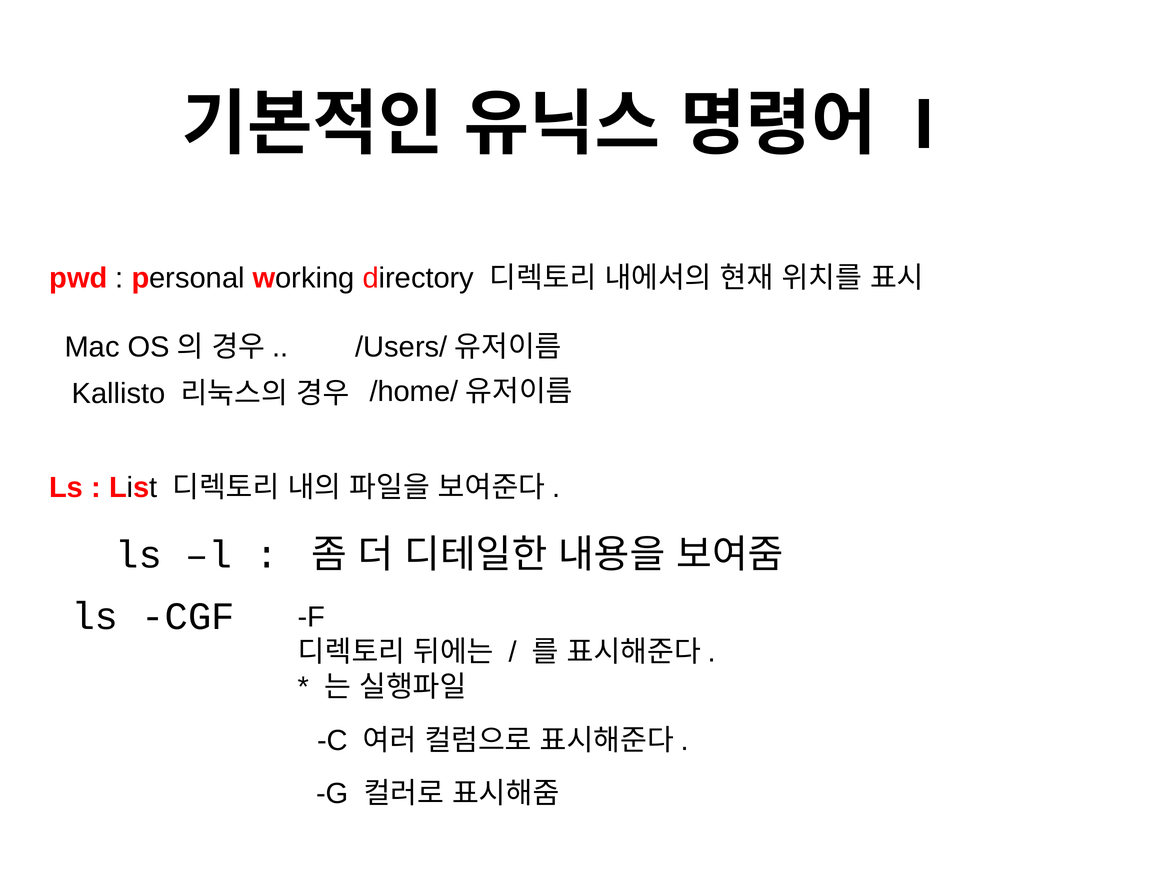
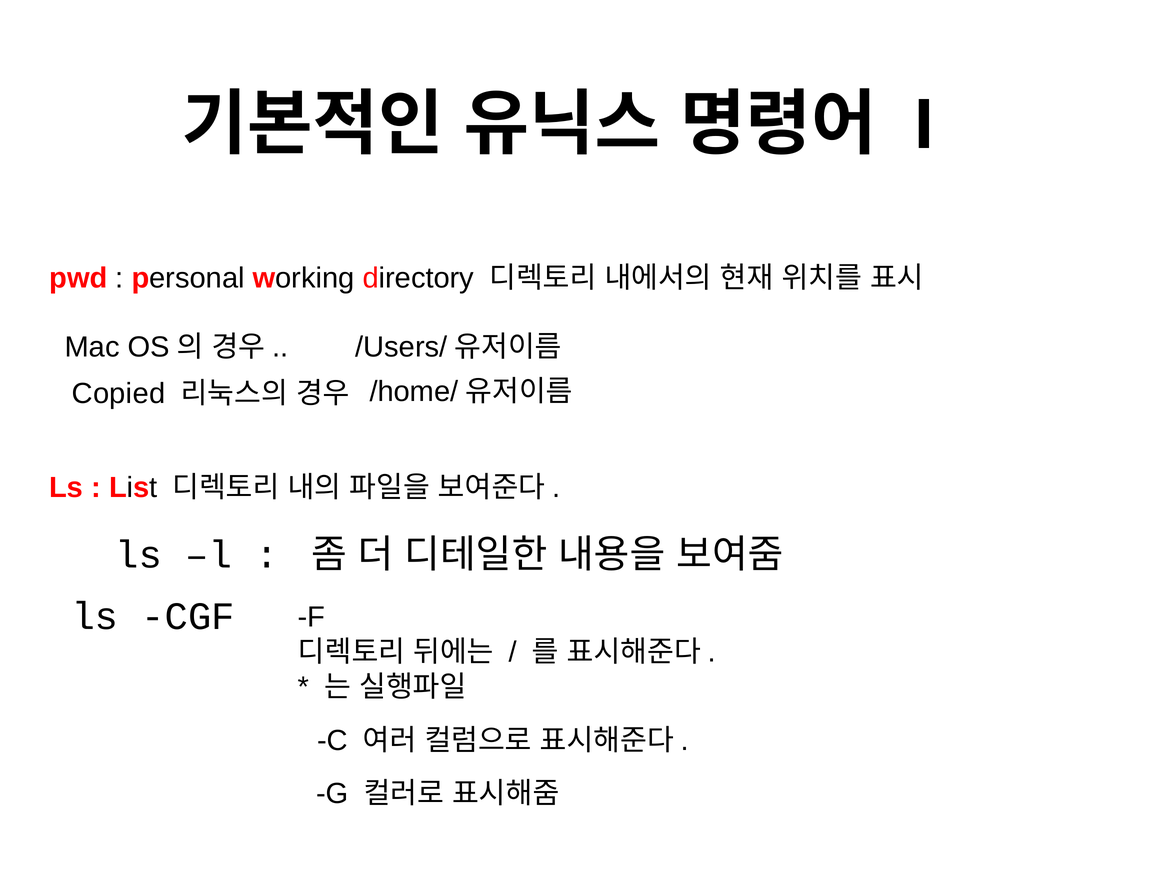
Kallisto: Kallisto -> Copied
